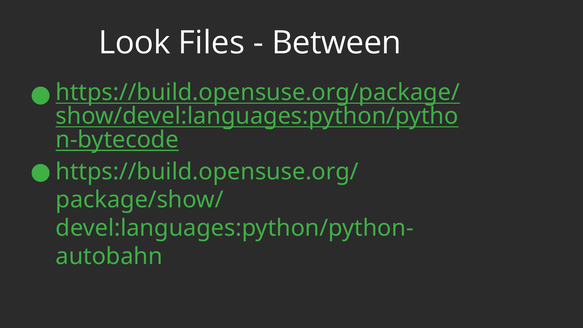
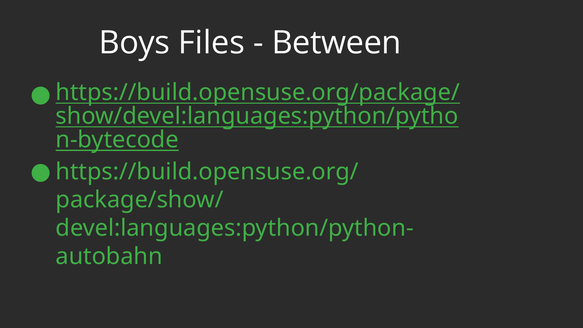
Look: Look -> Boys
